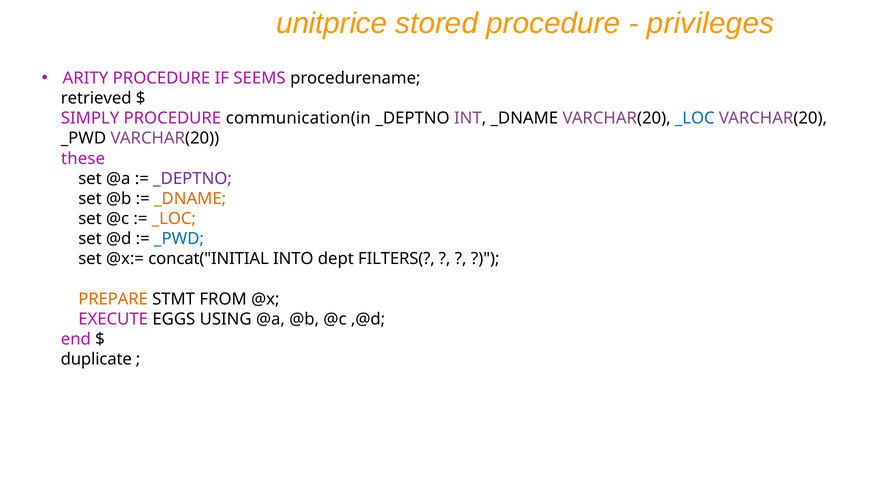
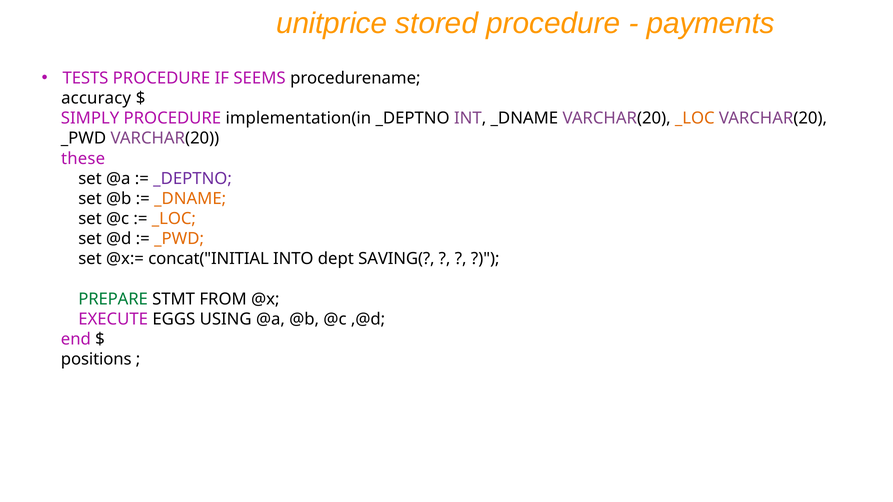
privileges: privileges -> payments
ARITY: ARITY -> TESTS
retrieved: retrieved -> accuracy
communication(in: communication(in -> implementation(in
_LOC at (695, 118) colour: blue -> orange
_PWD at (179, 239) colour: blue -> orange
FILTERS(: FILTERS( -> SAVING(
PREPARE colour: orange -> green
duplicate: duplicate -> positions
